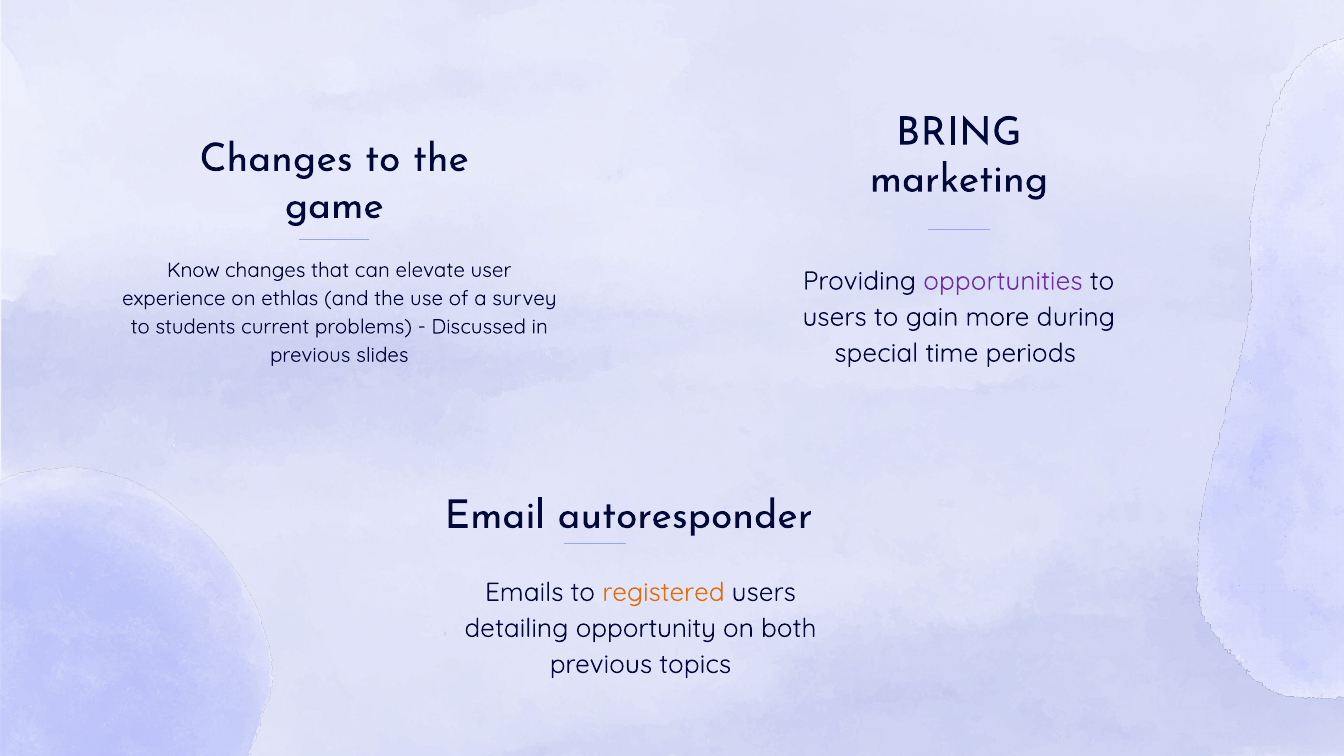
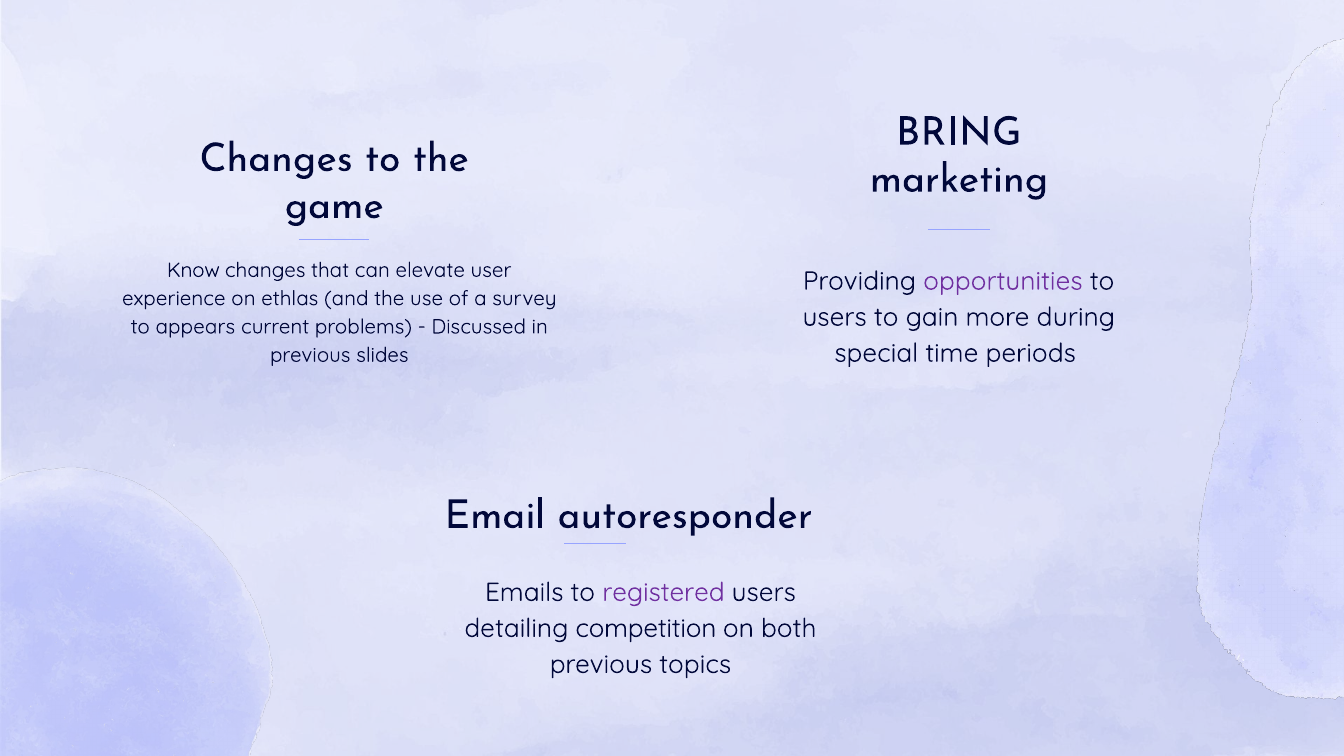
students: students -> appears
registered colour: orange -> purple
opportunity: opportunity -> competition
